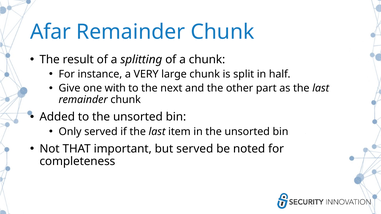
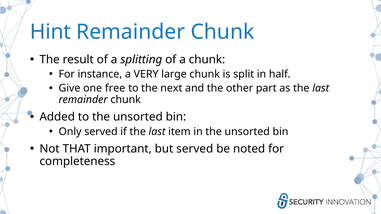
Afar: Afar -> Hint
with: with -> free
